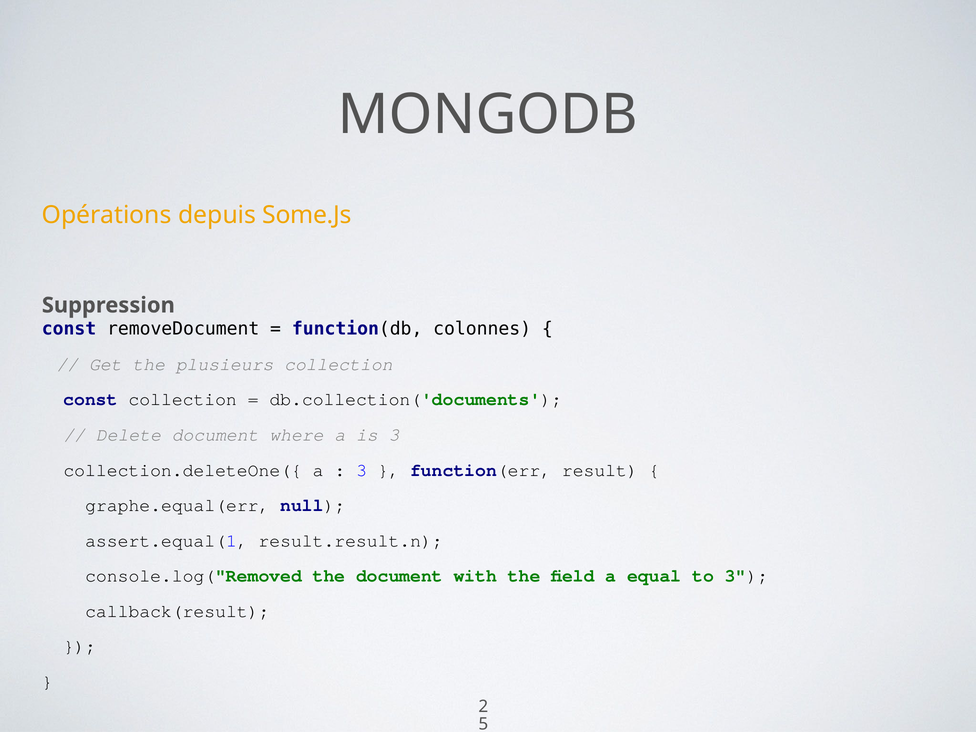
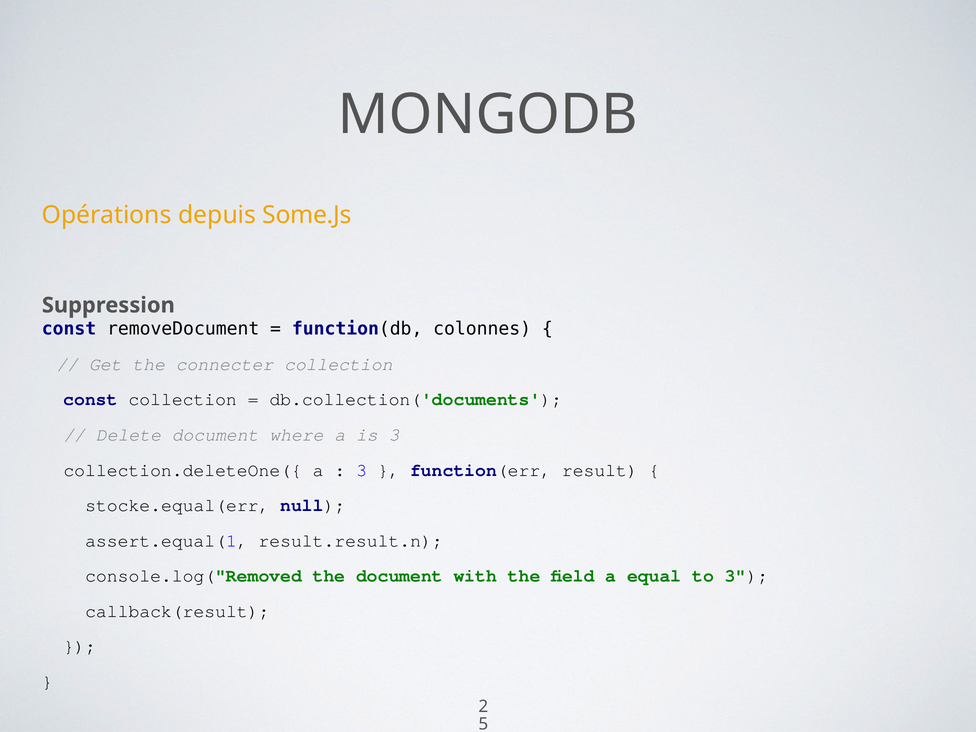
plusieurs: plusieurs -> connecter
graphe.equal(err: graphe.equal(err -> stocke.equal(err
